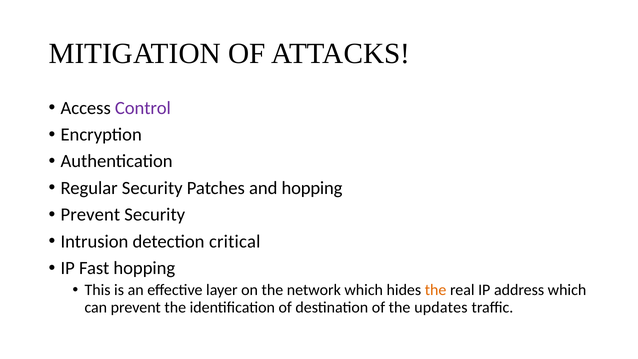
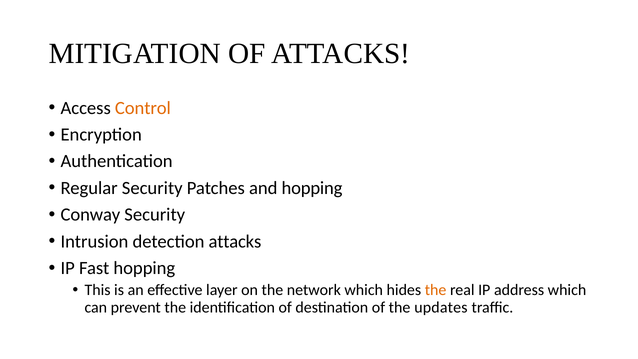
Control colour: purple -> orange
Prevent at (90, 215): Prevent -> Conway
detection critical: critical -> attacks
